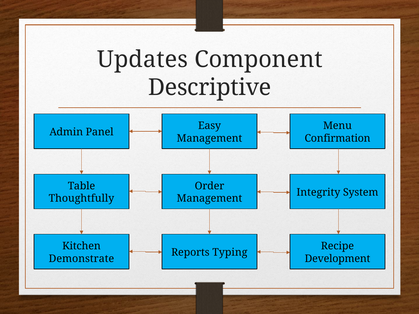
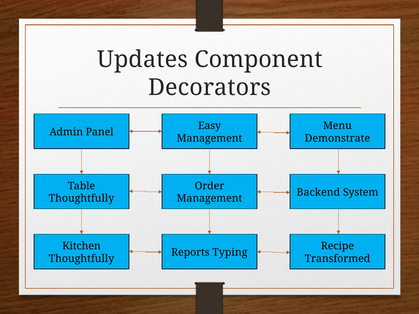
Descriptive: Descriptive -> Decorators
Confirmation: Confirmation -> Demonstrate
Integrity: Integrity -> Backend
Demonstrate at (81, 259): Demonstrate -> Thoughtfully
Development: Development -> Transformed
